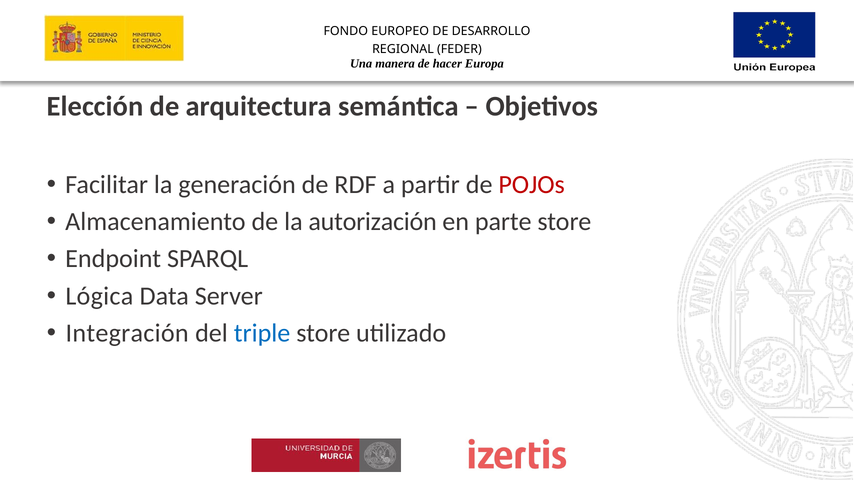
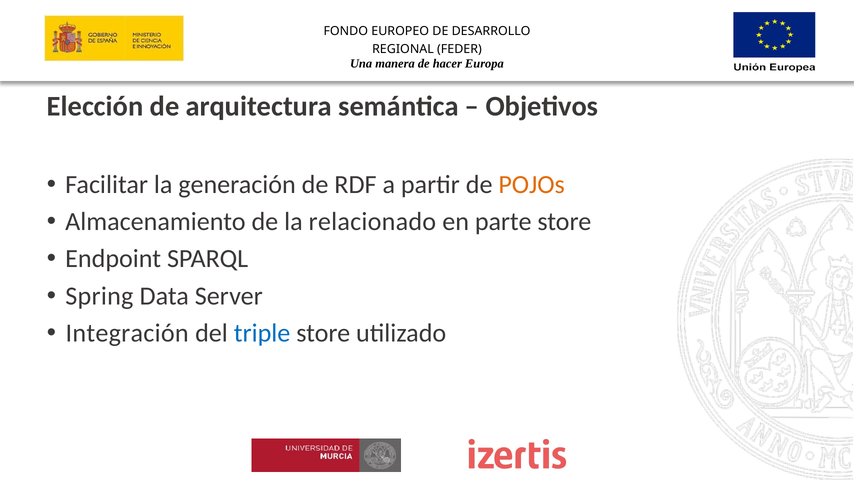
POJOs colour: red -> orange
autorización: autorización -> relacionado
Lógica: Lógica -> Spring
